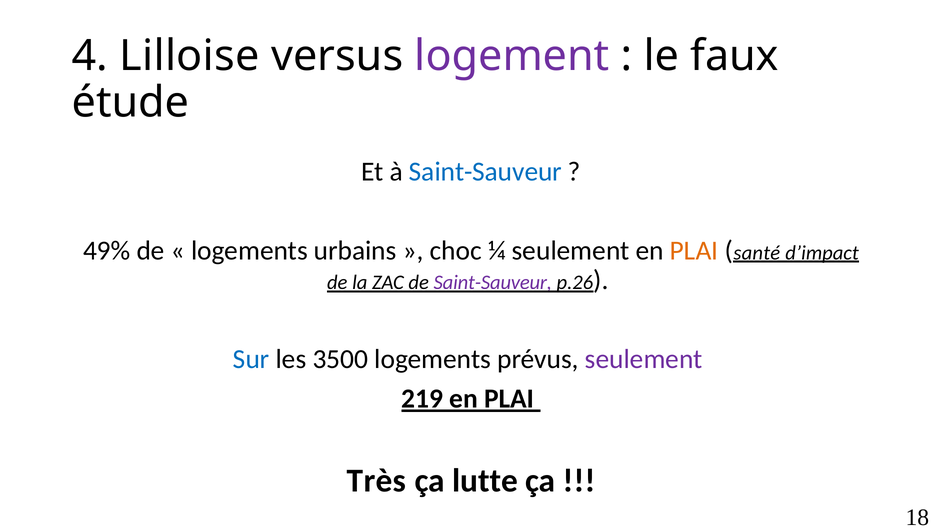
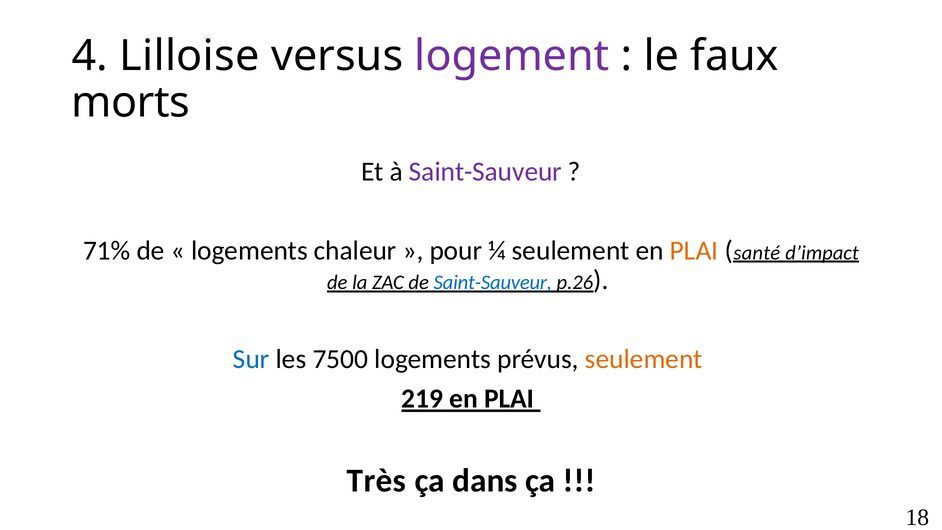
étude: étude -> morts
Saint-Sauveur at (485, 172) colour: blue -> purple
49%: 49% -> 71%
urbains: urbains -> chaleur
choc: choc -> pour
Saint-Sauveur at (493, 282) colour: purple -> blue
3500: 3500 -> 7500
seulement at (644, 359) colour: purple -> orange
lutte: lutte -> dans
